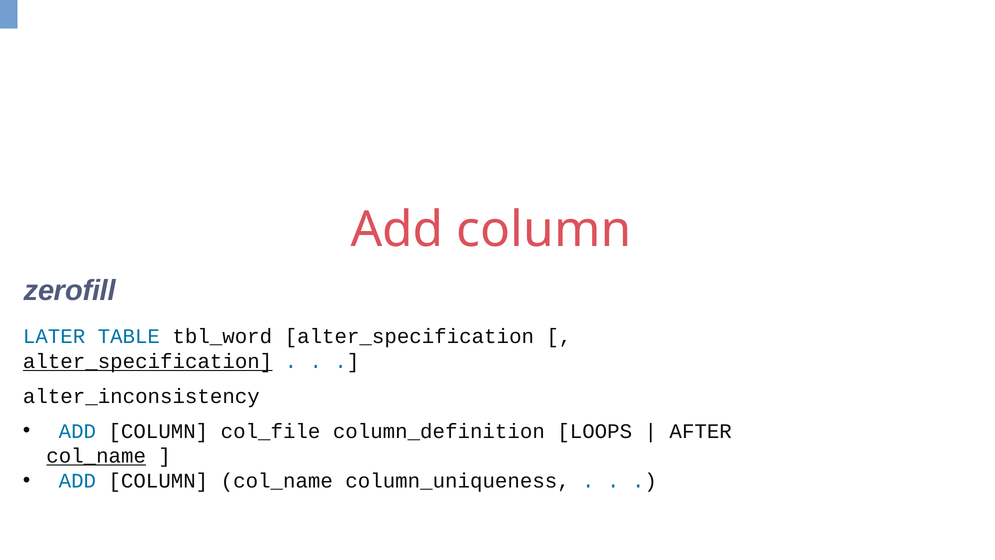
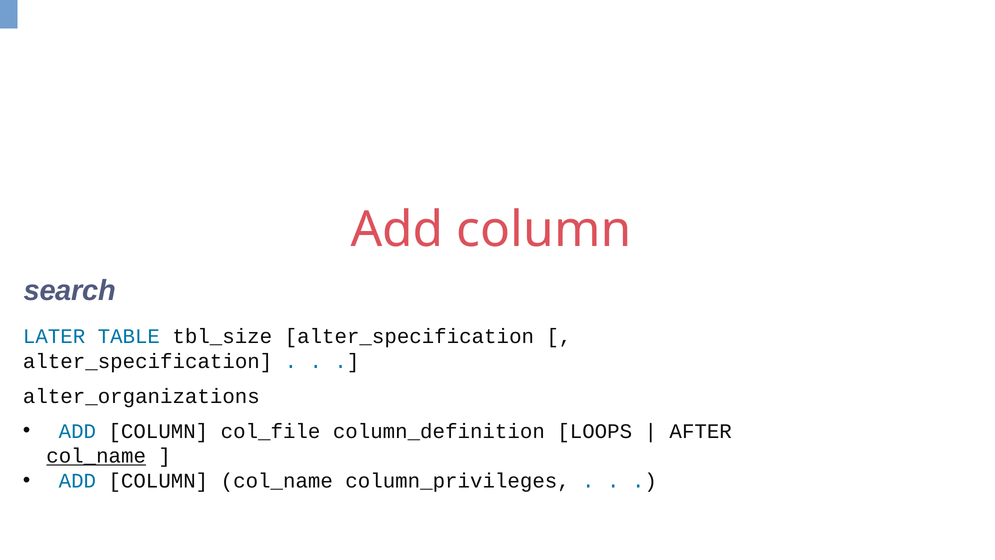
zerofill: zerofill -> search
tbl_word: tbl_word -> tbl_size
alter_specification at (148, 361) underline: present -> none
alter_inconsistency: alter_inconsistency -> alter_organizations
column_uniqueness: column_uniqueness -> column_privileges
